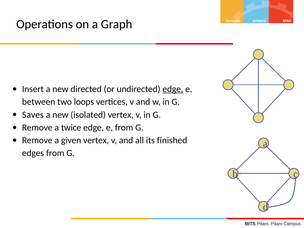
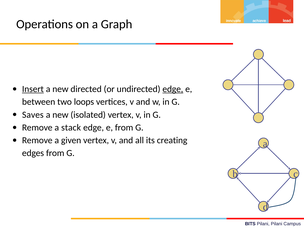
Insert underline: none -> present
twice: twice -> stack
finished: finished -> creating
